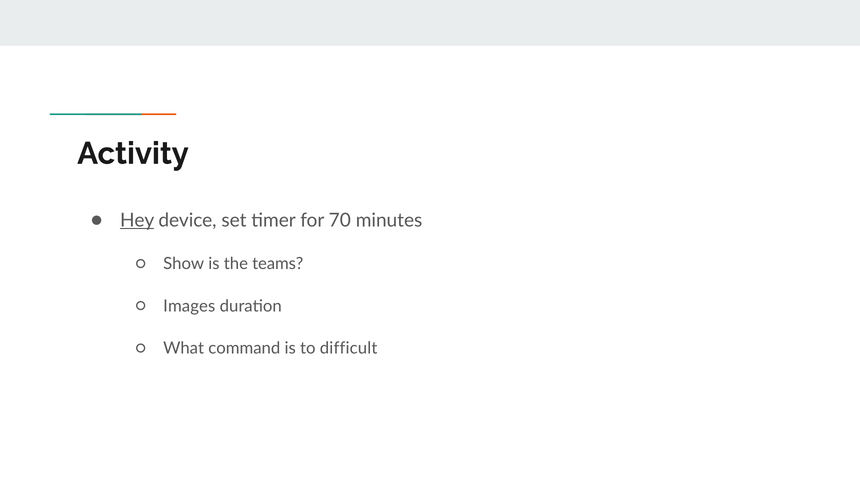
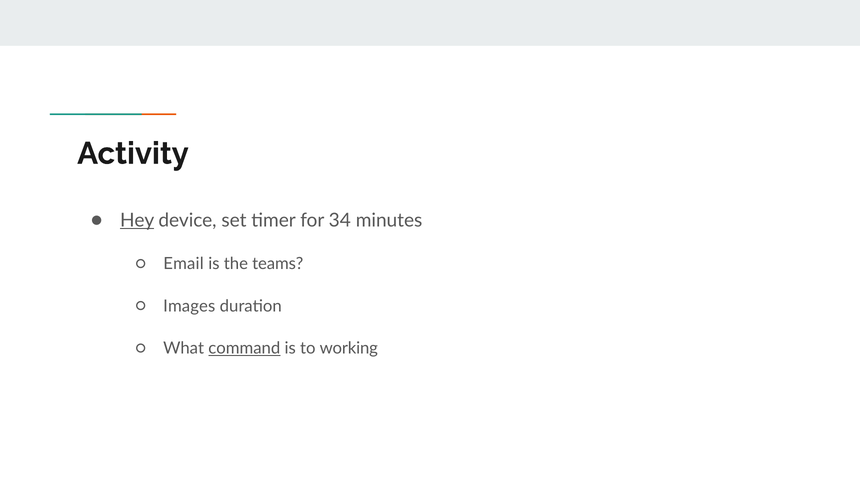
70: 70 -> 34
Show: Show -> Email
command underline: none -> present
difficult: difficult -> working
